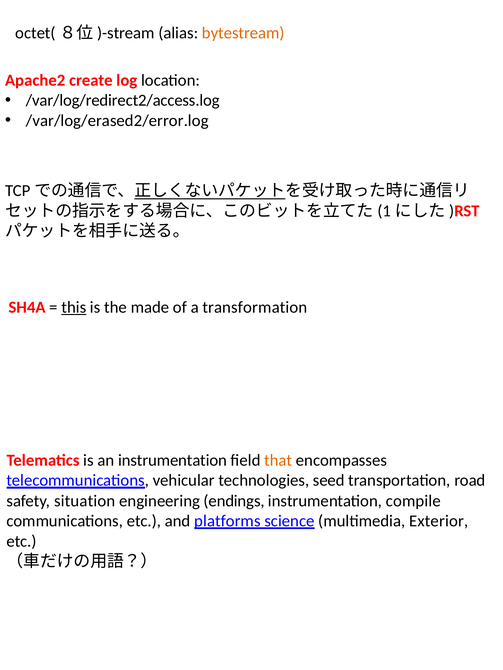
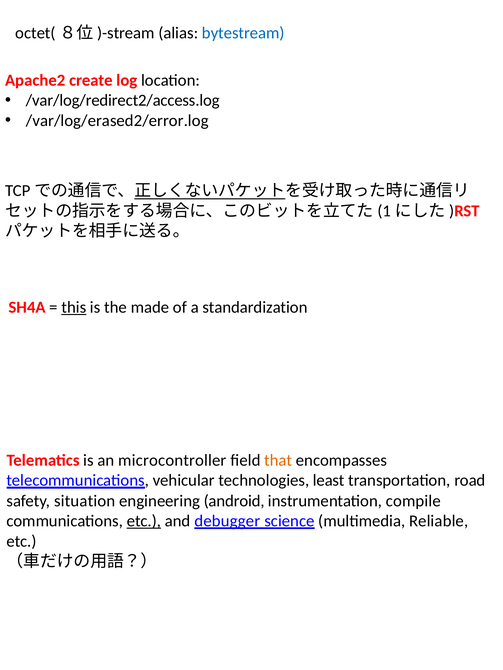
bytestream colour: orange -> blue
transformation: transformation -> standardization
an instrumentation: instrumentation -> microcontroller
seed: seed -> least
endings: endings -> android
etc at (144, 521) underline: none -> present
platforms: platforms -> debugger
Exterior: Exterior -> Reliable
